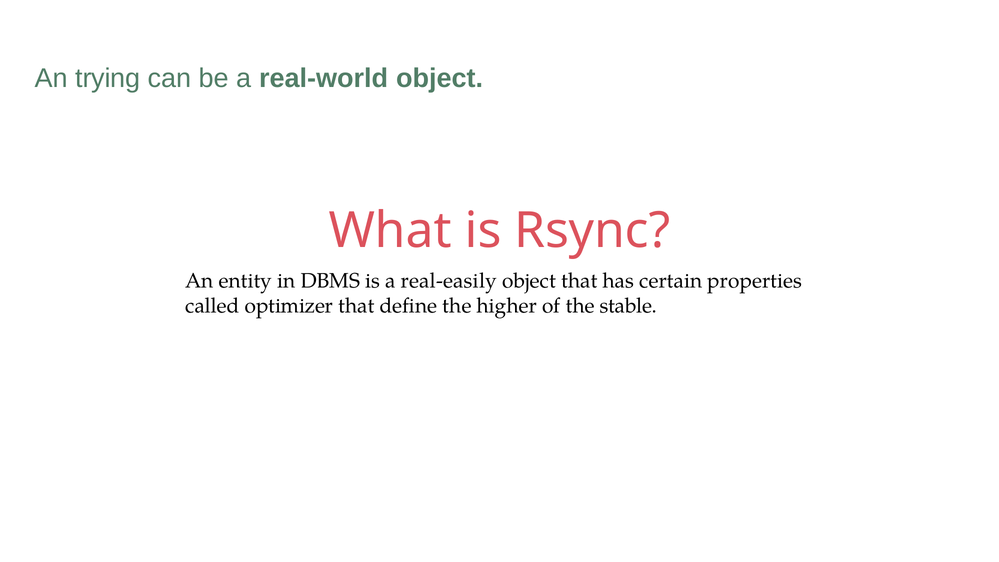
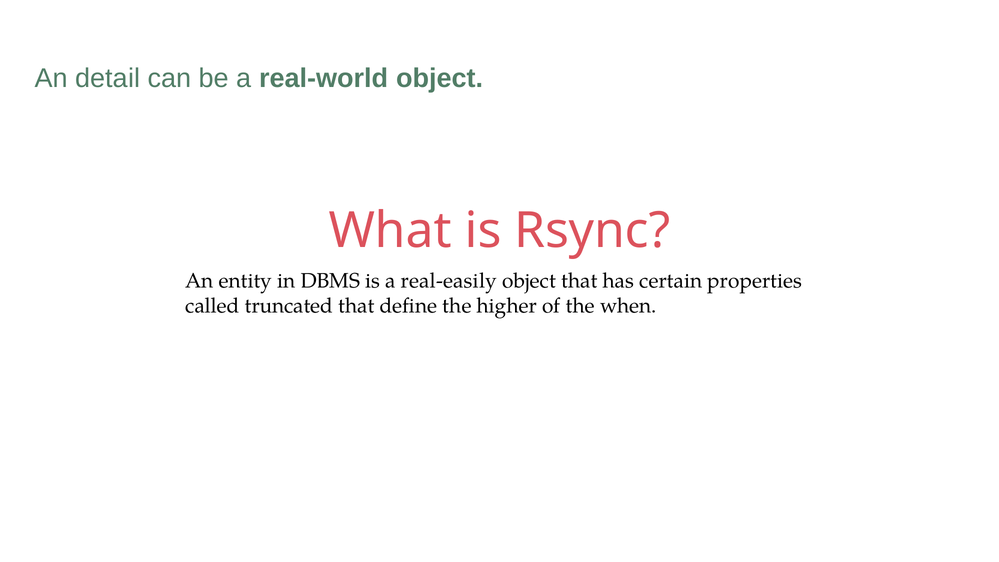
trying: trying -> detail
optimizer: optimizer -> truncated
stable: stable -> when
